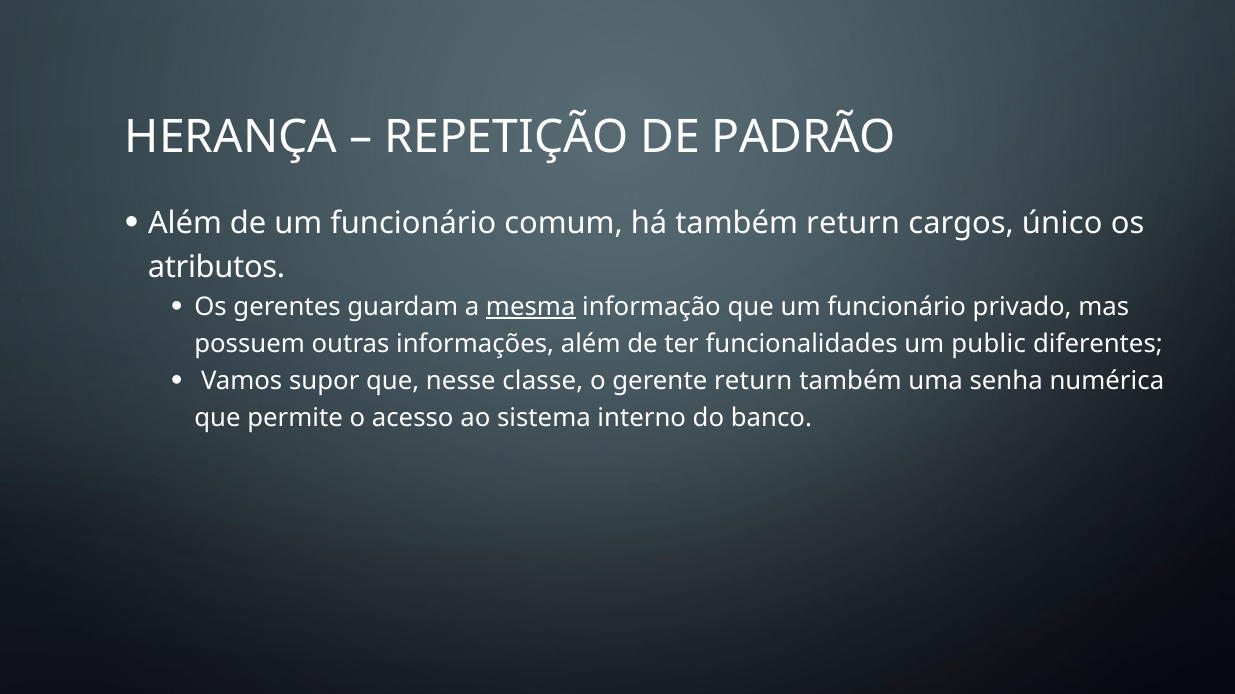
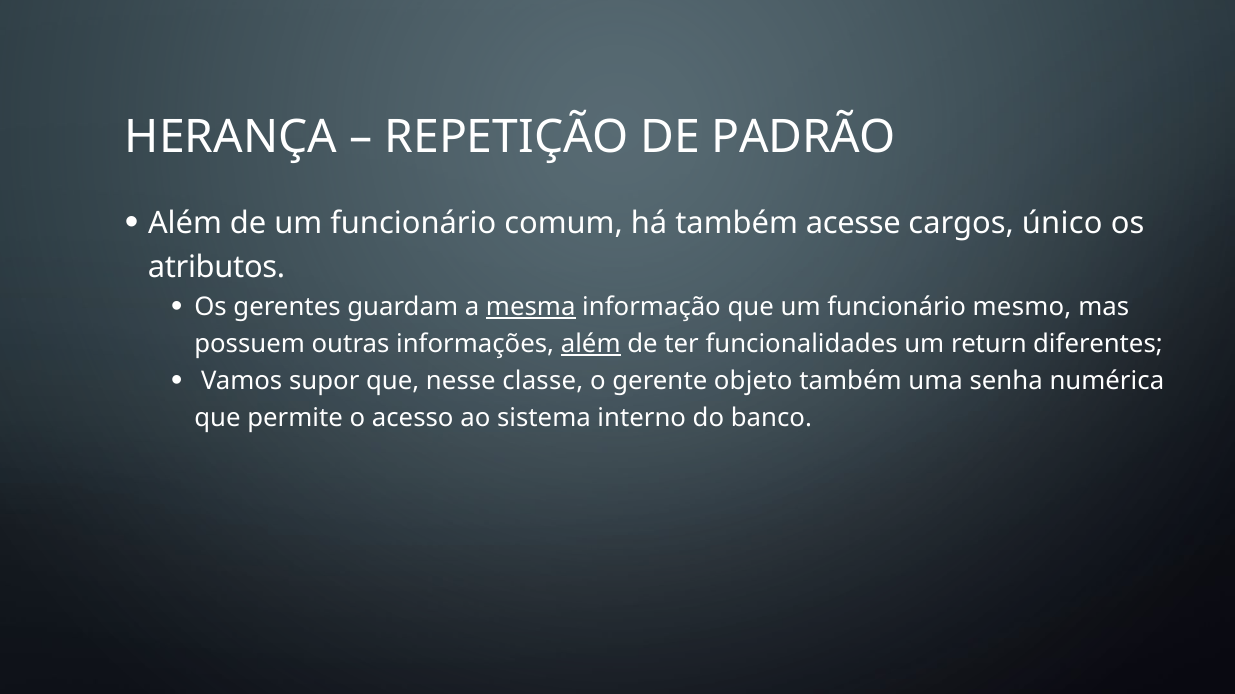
também return: return -> acesse
privado: privado -> mesmo
além at (591, 344) underline: none -> present
public: public -> return
gerente return: return -> objeto
